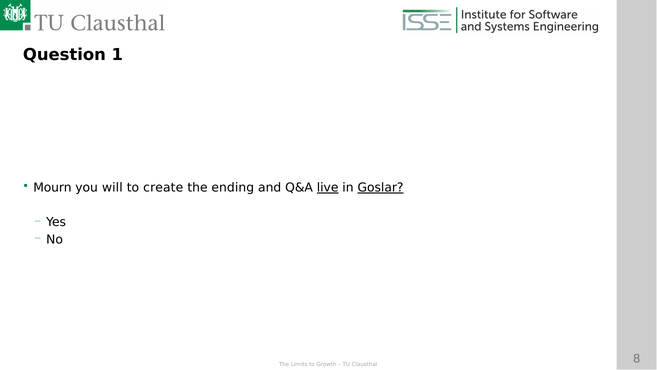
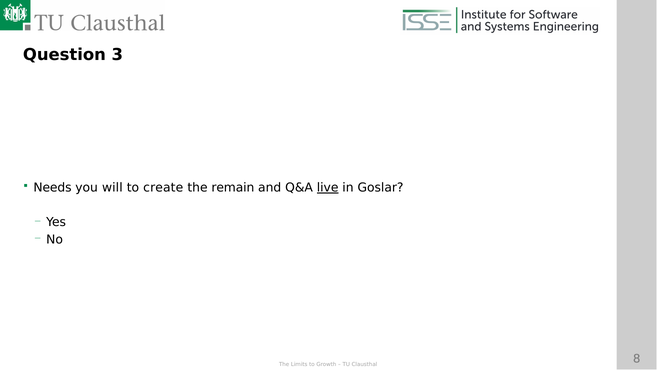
1: 1 -> 3
Mourn: Mourn -> Needs
ending: ending -> remain
Goslar underline: present -> none
